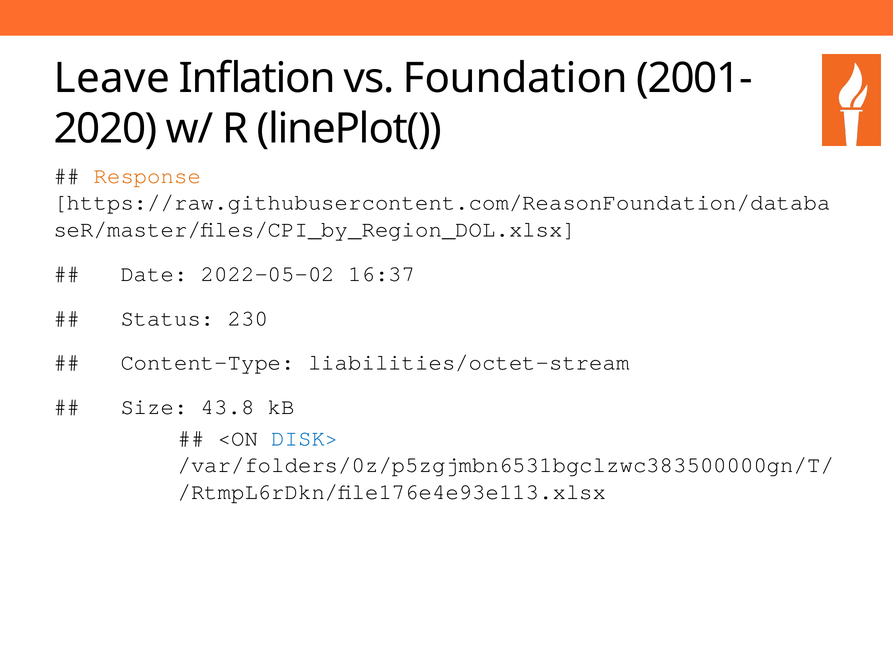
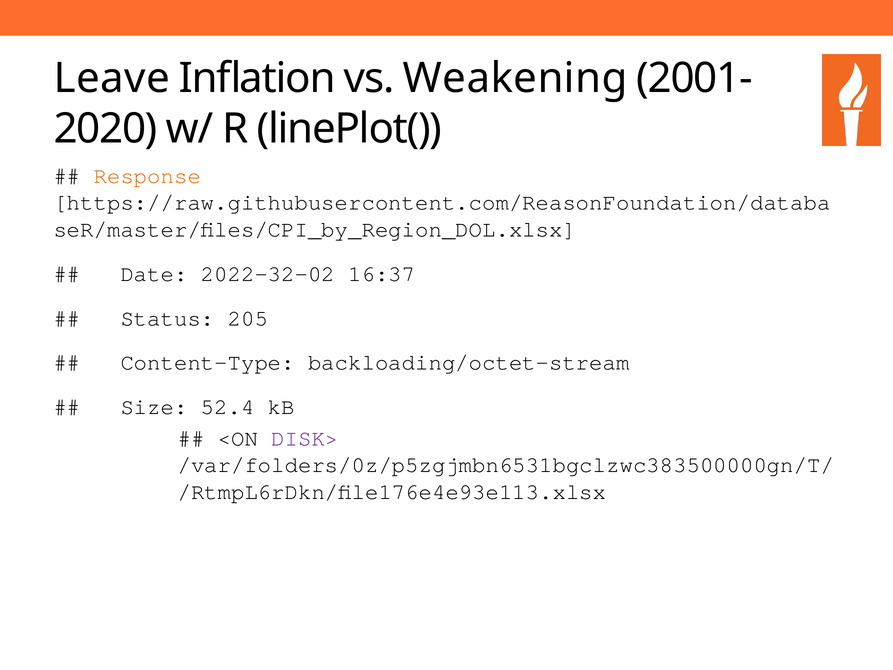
Foundation: Foundation -> Weakening
2022-05-02: 2022-05-02 -> 2022-32-02
230: 230 -> 205
liabilities/octet-stream: liabilities/octet-stream -> backloading/octet-stream
43.8: 43.8 -> 52.4
DISK> colour: blue -> purple
